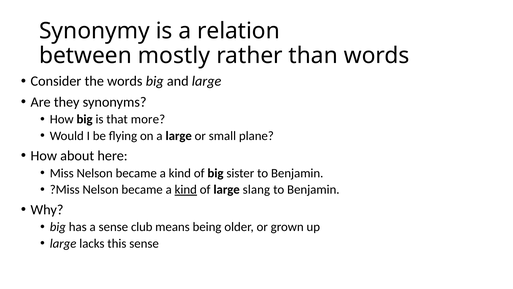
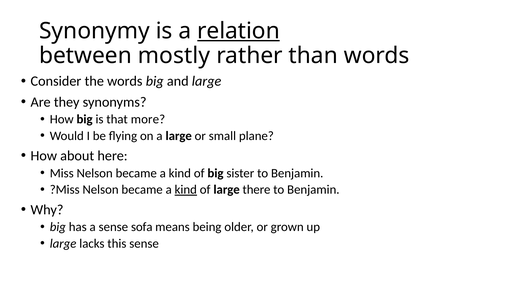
relation underline: none -> present
slang: slang -> there
club: club -> sofa
